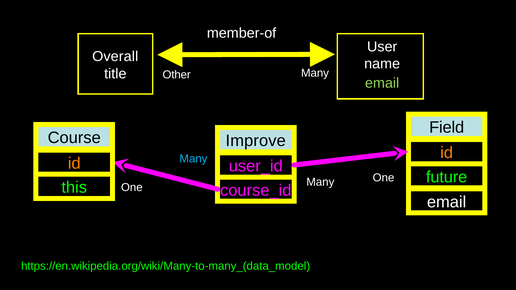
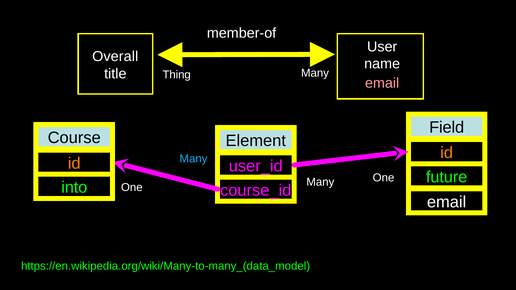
Other: Other -> Thing
email at (382, 83) colour: light green -> pink
Improve: Improve -> Element
this: this -> into
